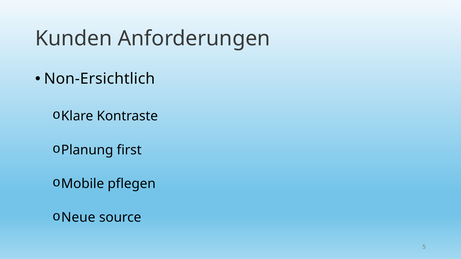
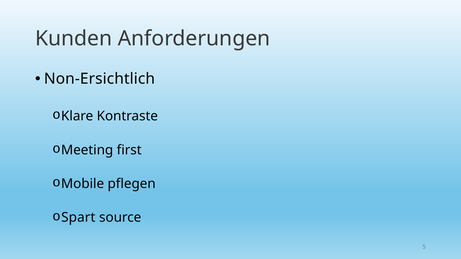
Planung: Planung -> Meeting
Neue: Neue -> Spart
